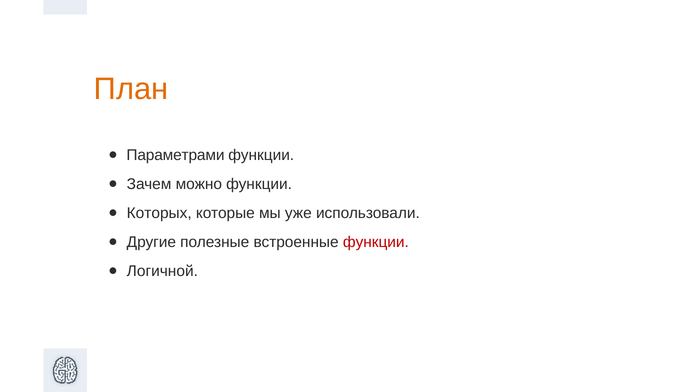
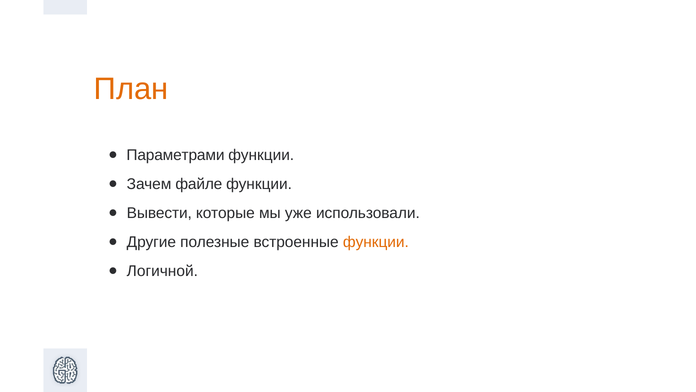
можно: можно -> файле
Которых: Которых -> Вывести
функции at (376, 242) colour: red -> orange
